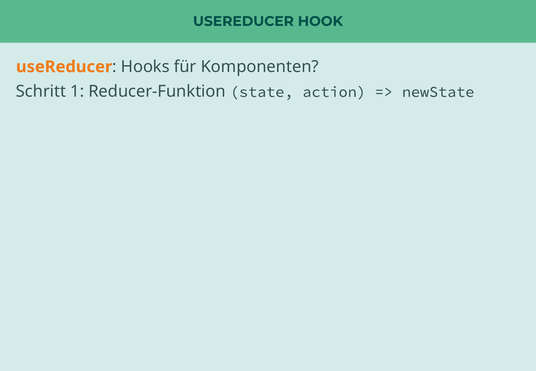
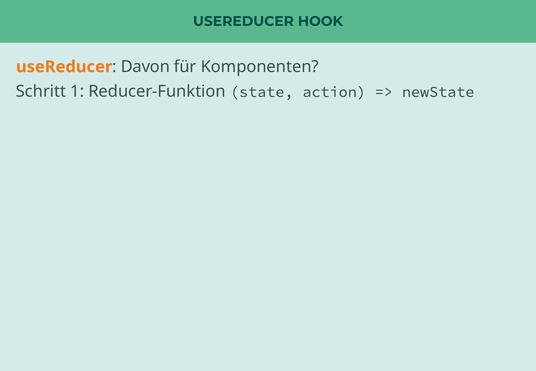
Hooks: Hooks -> Davon
